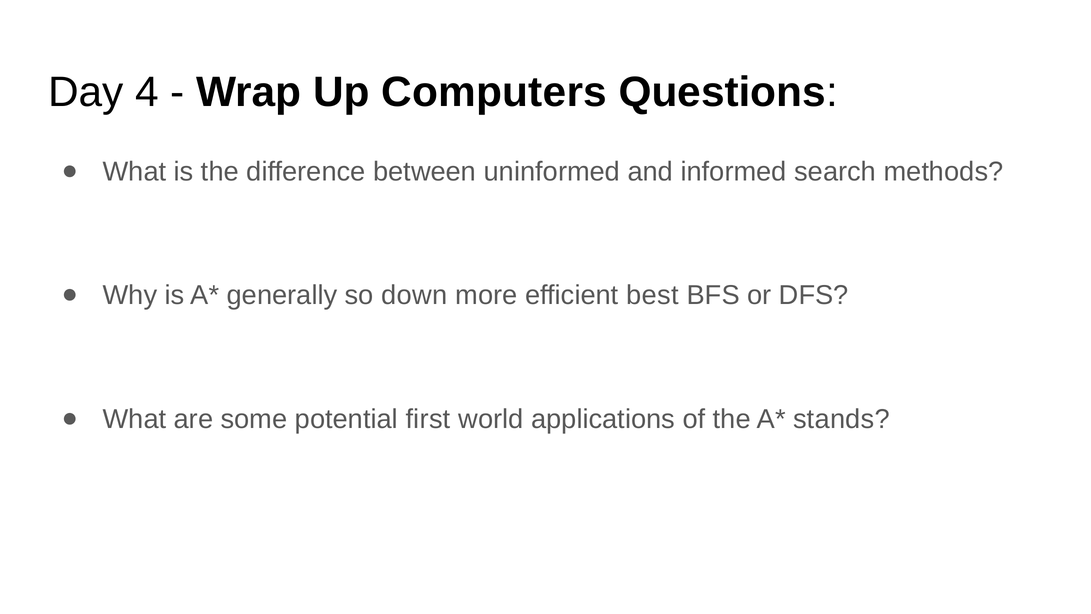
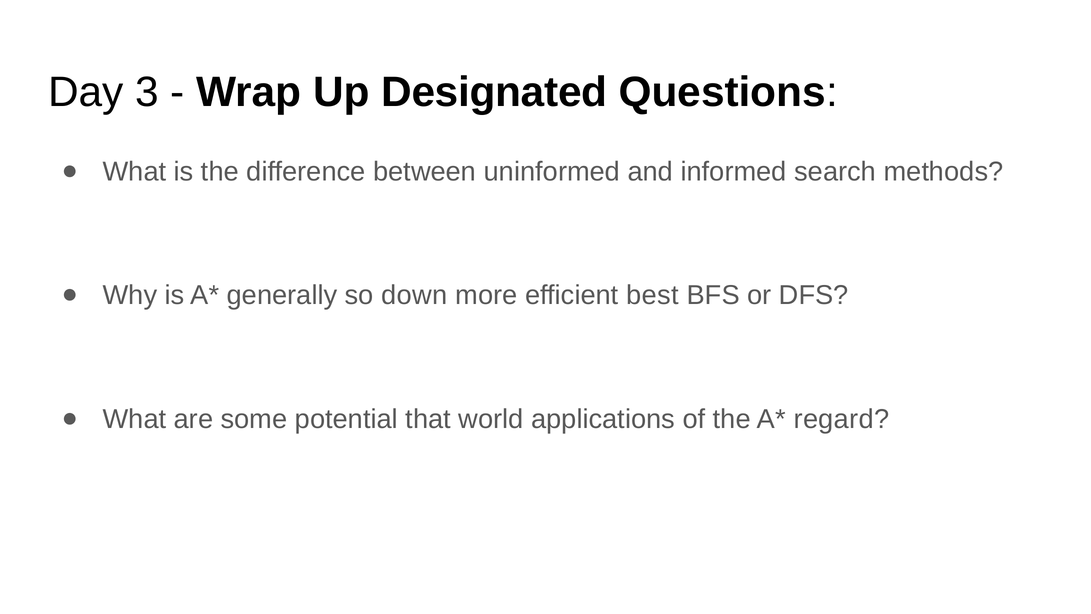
4: 4 -> 3
Computers: Computers -> Designated
first: first -> that
stands: stands -> regard
